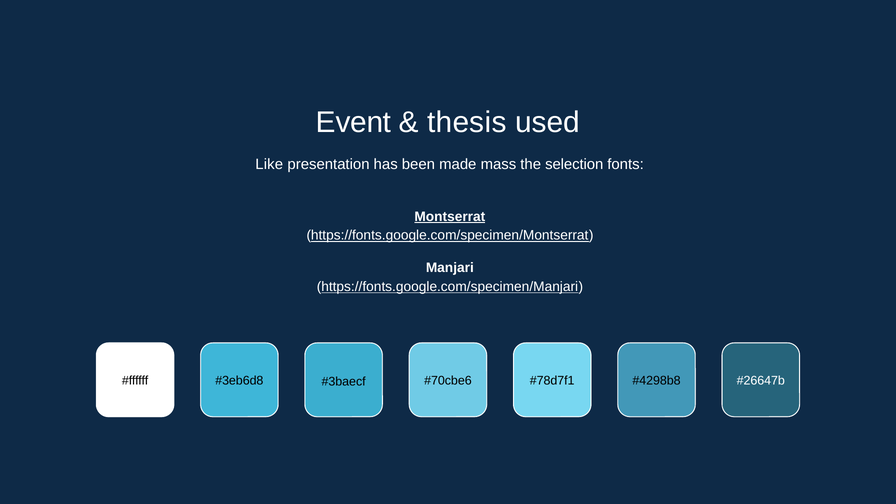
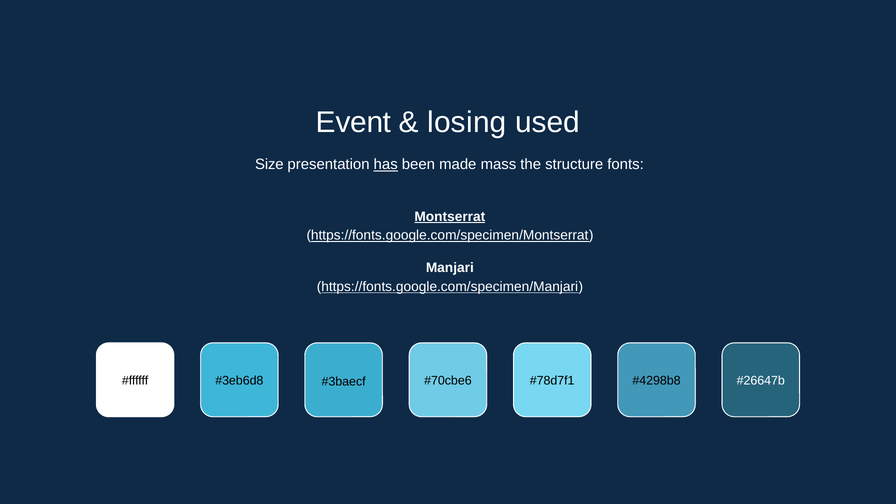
thesis: thesis -> losing
Like: Like -> Size
has underline: none -> present
selection: selection -> structure
